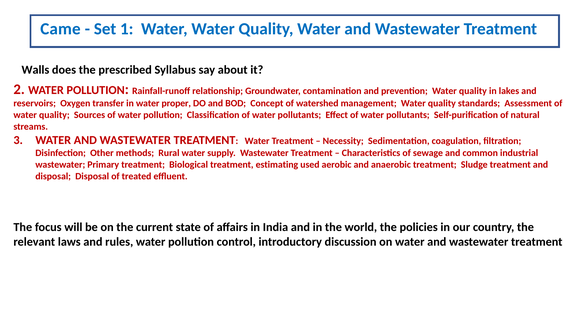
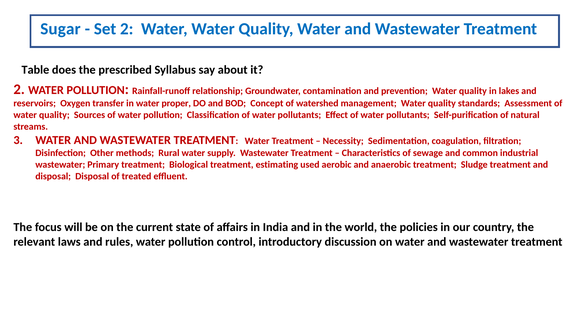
Came: Came -> Sugar
Set 1: 1 -> 2
Walls: Walls -> Table
